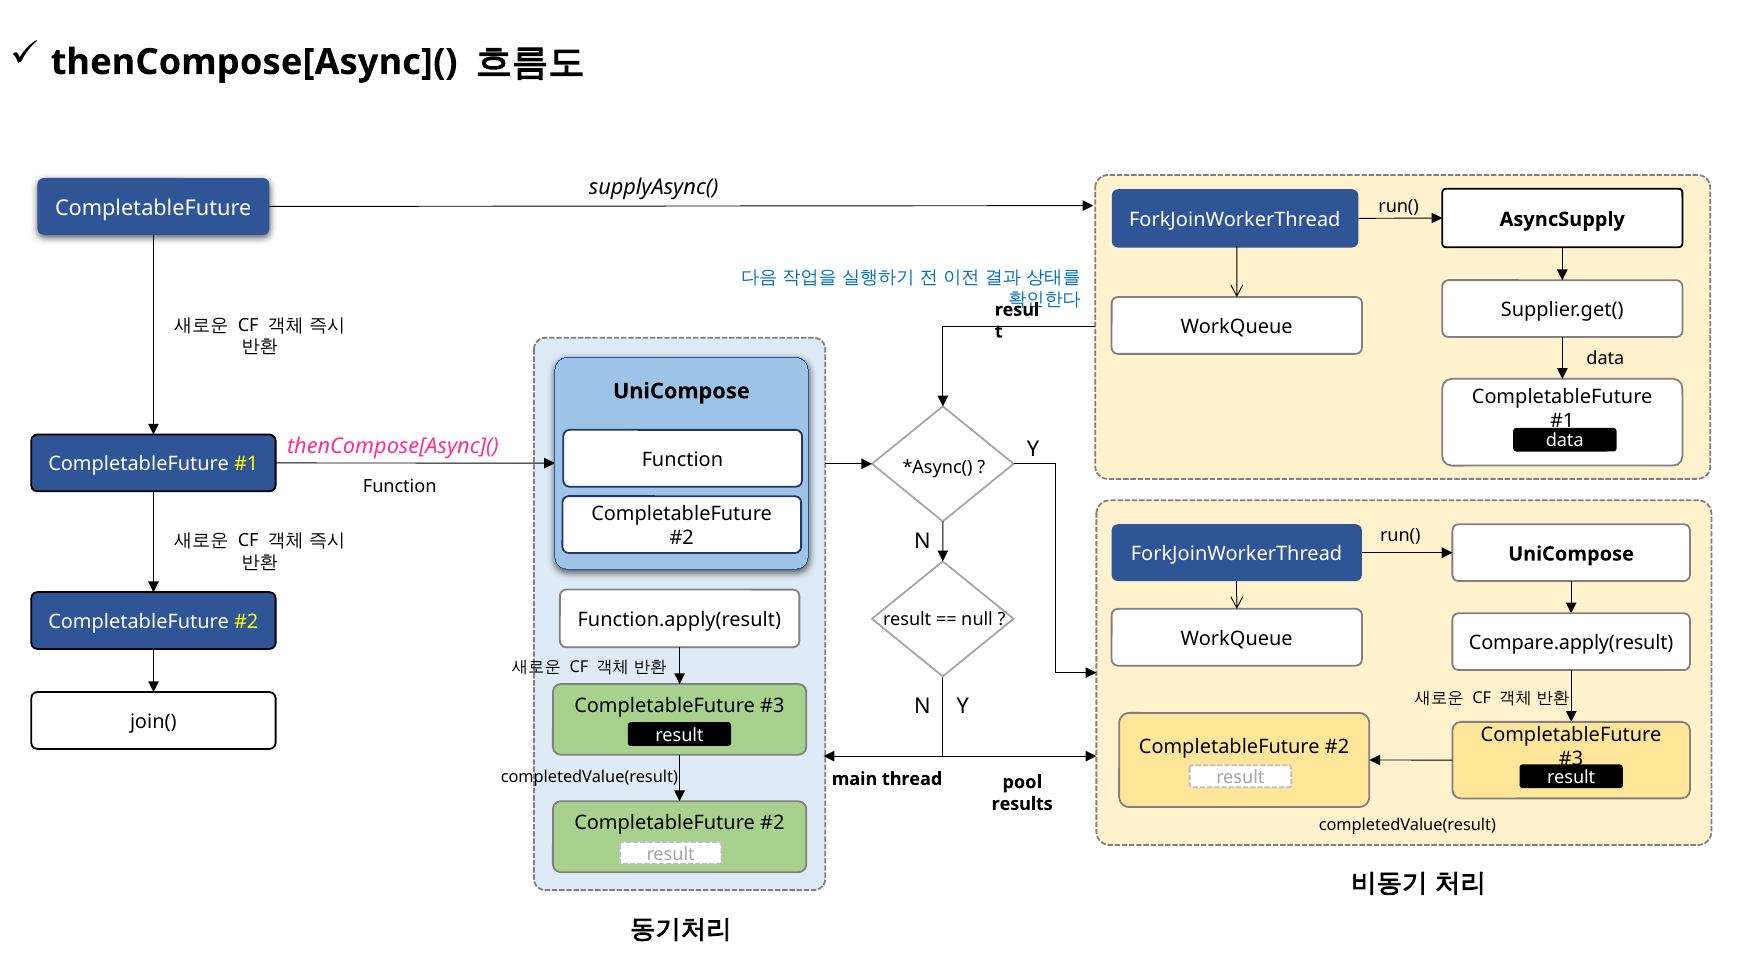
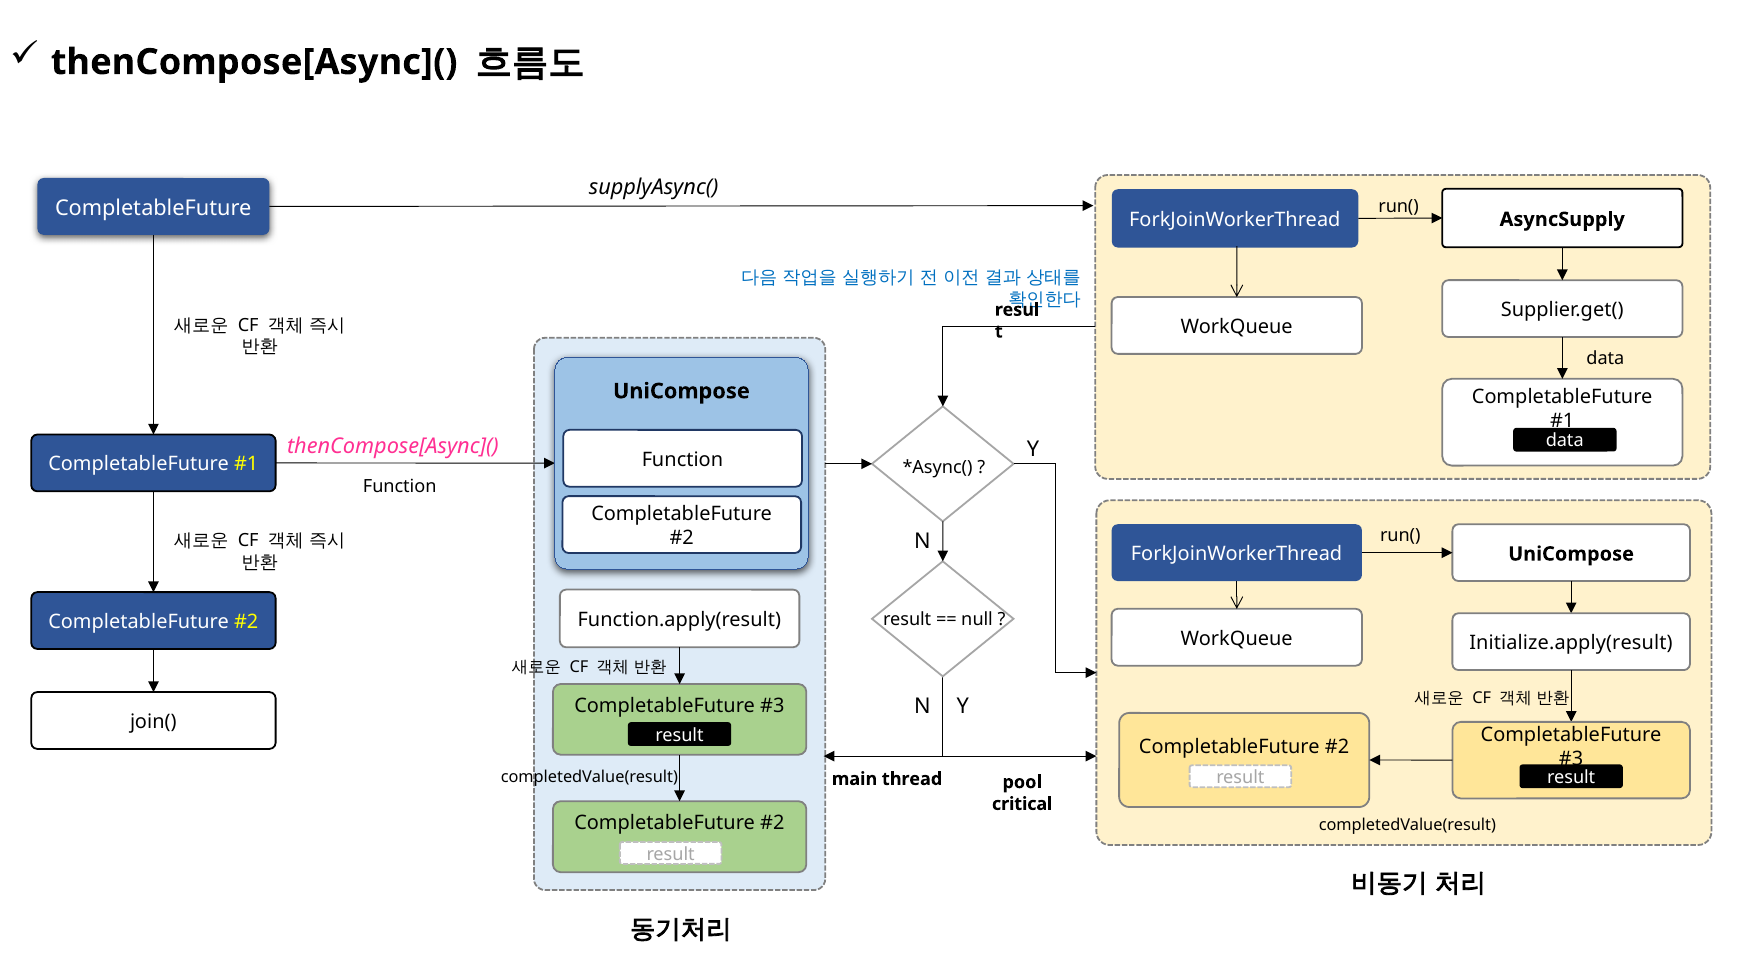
Compare.apply(result: Compare.apply(result -> Initialize.apply(result
results: results -> critical
